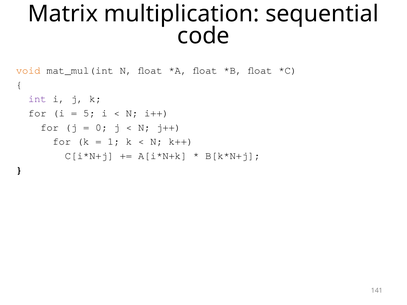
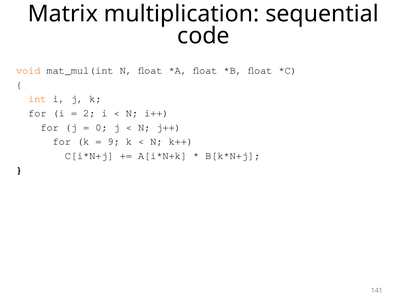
int colour: purple -> orange
5: 5 -> 2
1: 1 -> 9
